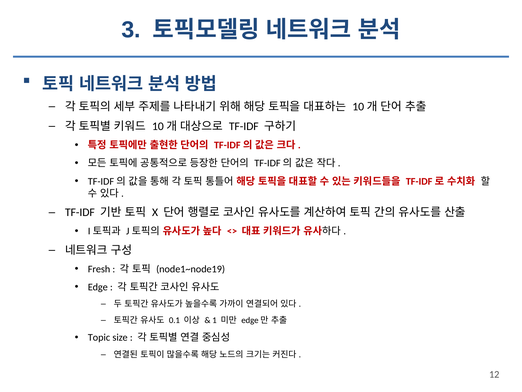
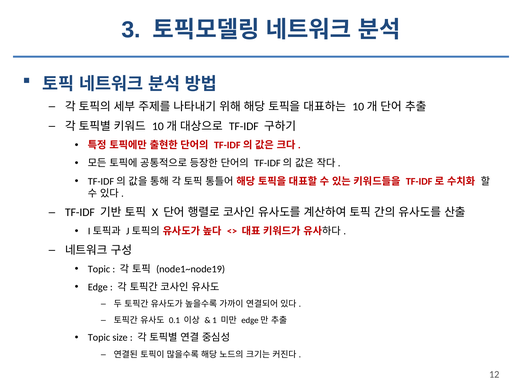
Fresh at (99, 269): Fresh -> Topic
